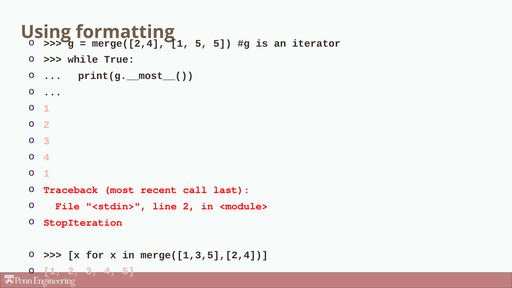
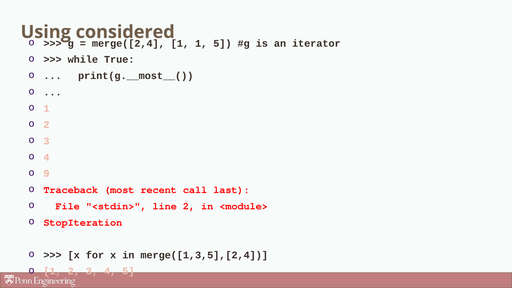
formatting: formatting -> considered
1 5: 5 -> 1
1 at (47, 174): 1 -> 9
